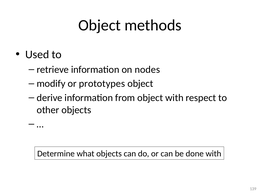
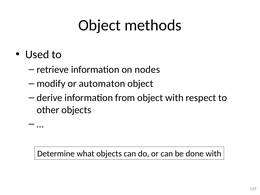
prototypes: prototypes -> automaton
